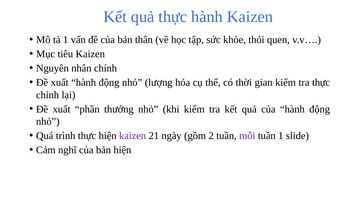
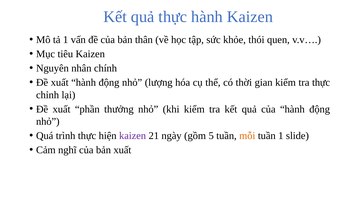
2: 2 -> 5
mỗi colour: purple -> orange
bản hiện: hiện -> xuất
